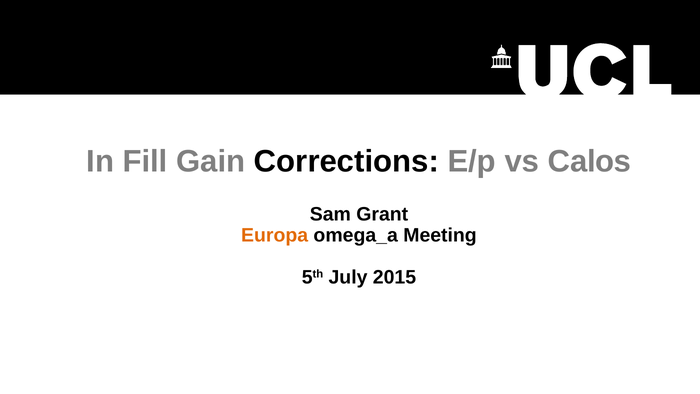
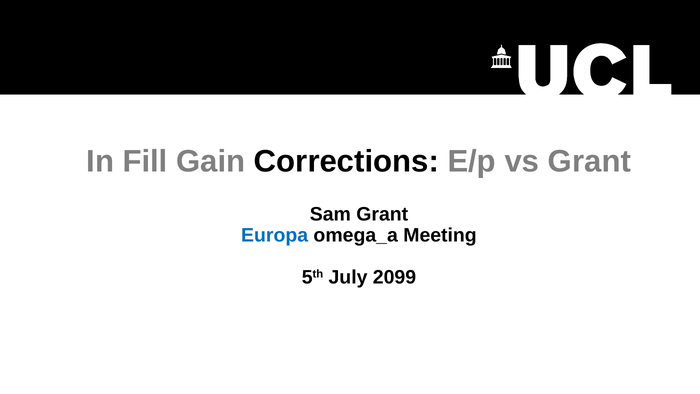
vs Calos: Calos -> Grant
Europa colour: orange -> blue
2015: 2015 -> 2099
